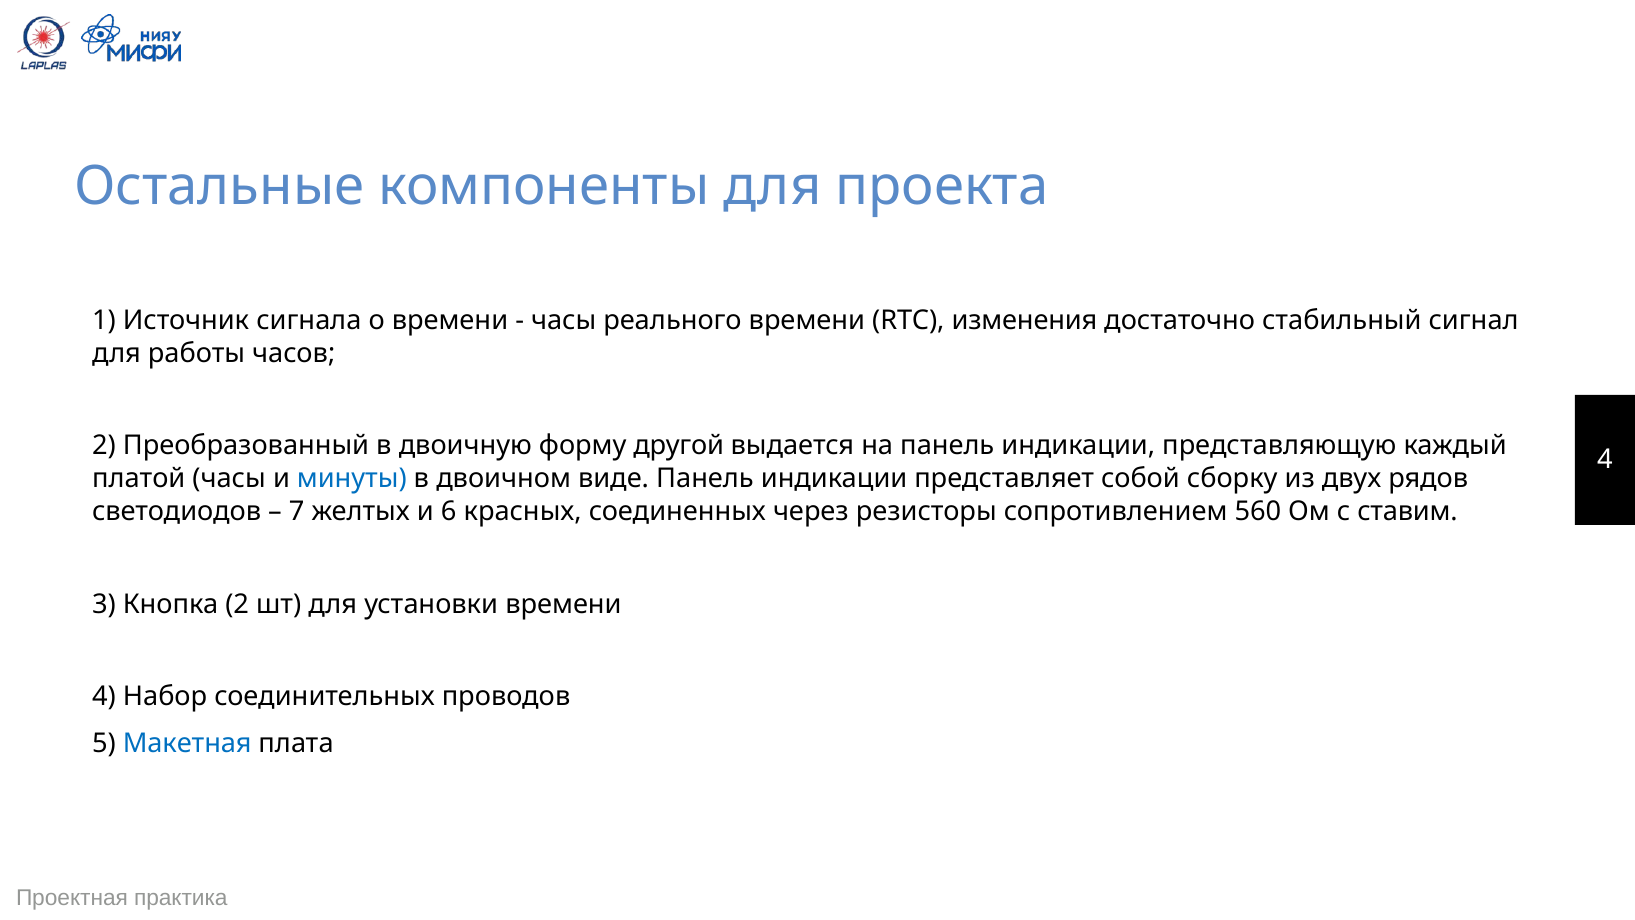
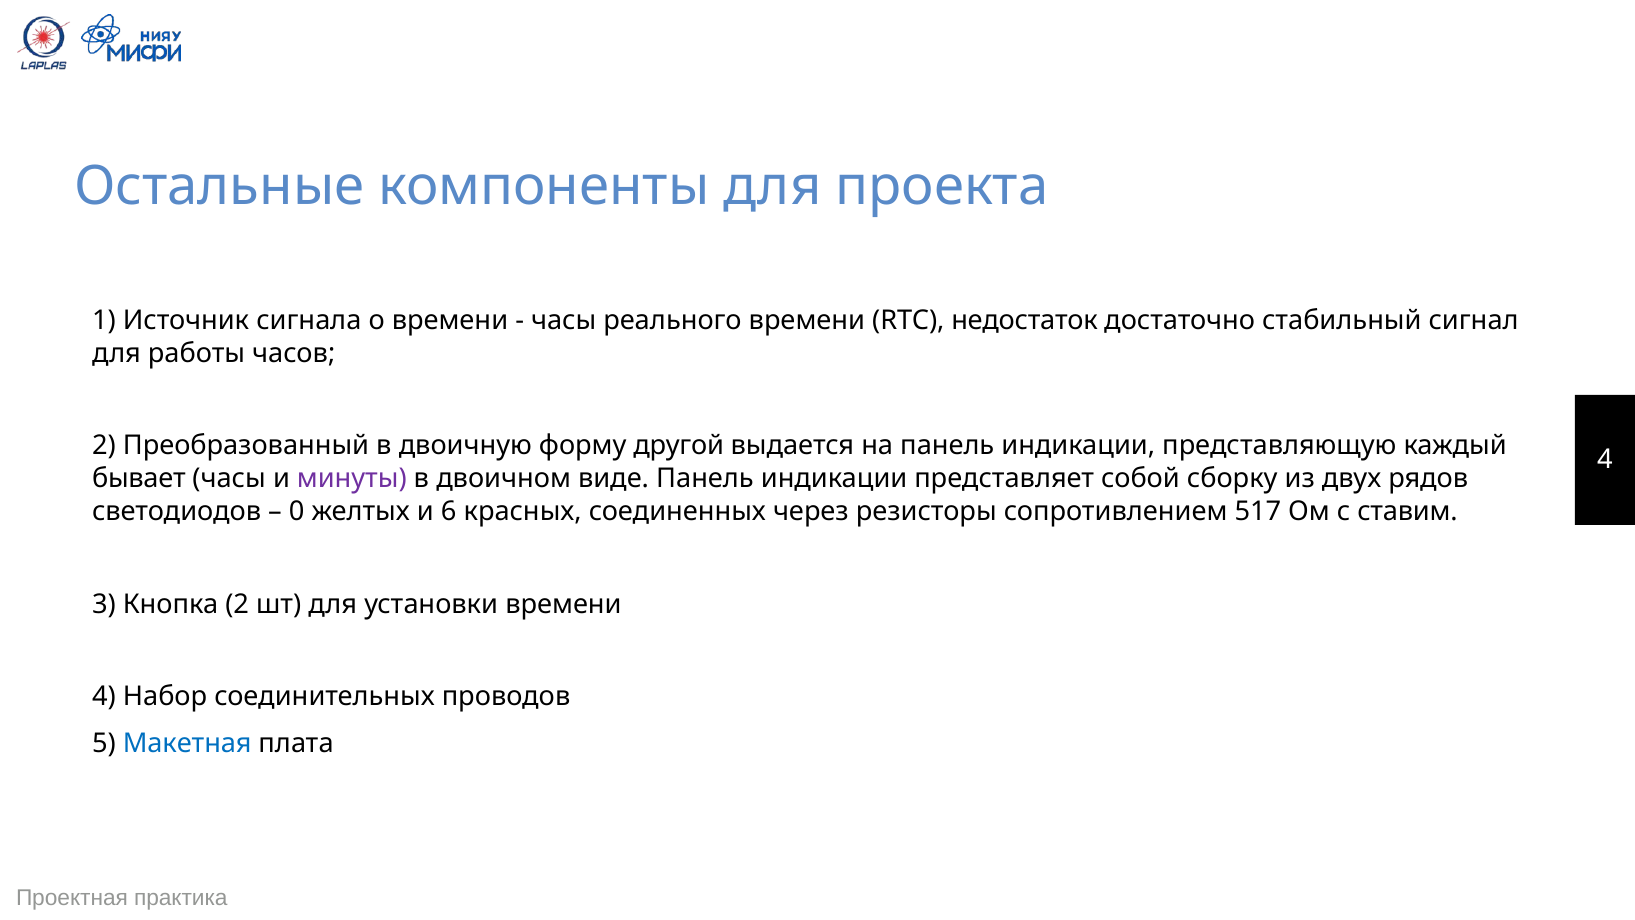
изменения: изменения -> недостаток
платой: платой -> бывает
минуты colour: blue -> purple
7: 7 -> 0
560: 560 -> 517
